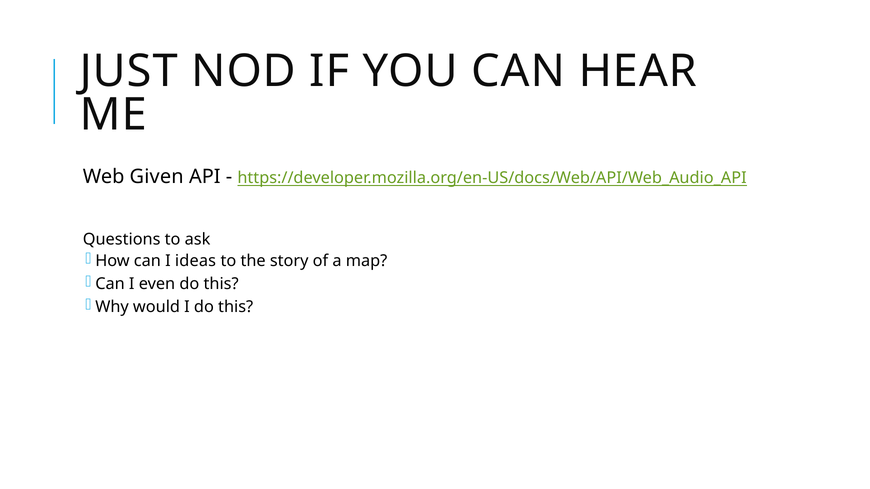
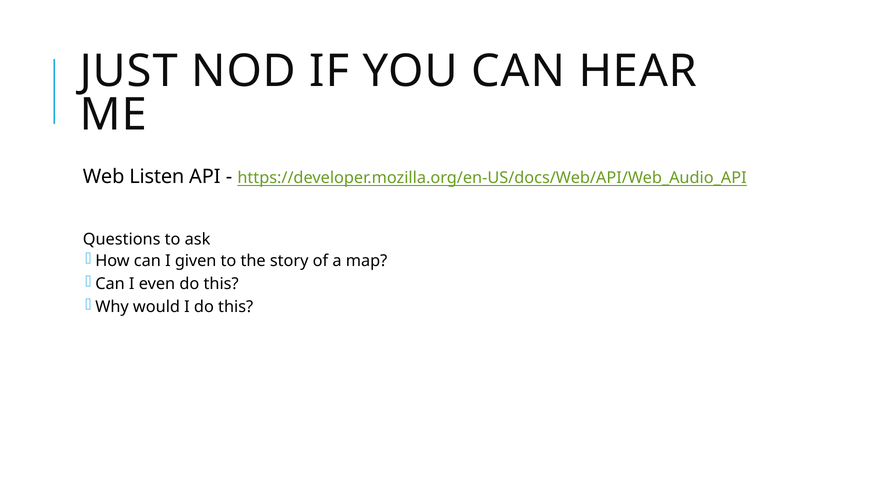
Given: Given -> Listen
ideas: ideas -> given
